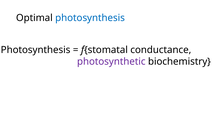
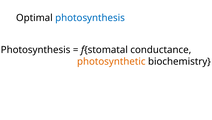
photosynthetic colour: purple -> orange
